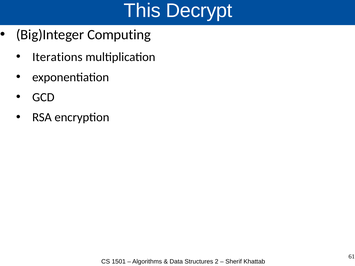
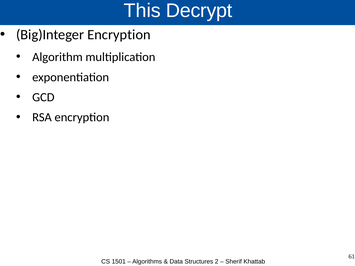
Big)Integer Computing: Computing -> Encryption
Iterations: Iterations -> Algorithm
